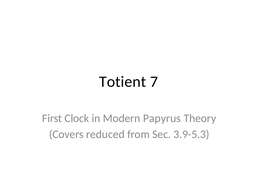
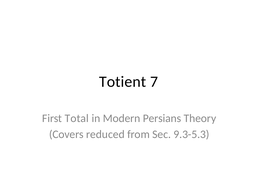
Clock: Clock -> Total
Papyrus: Papyrus -> Persians
3.9-5.3: 3.9-5.3 -> 9.3-5.3
